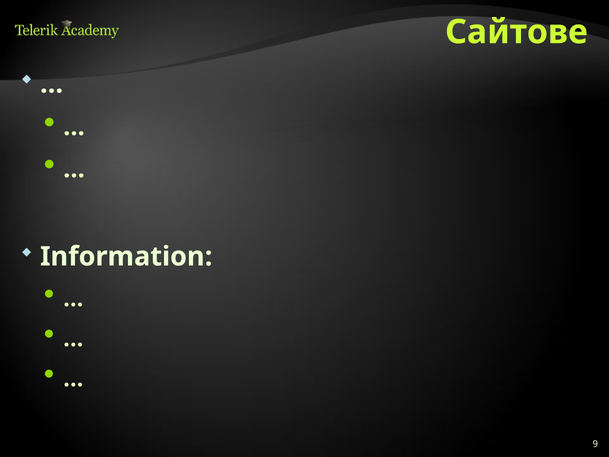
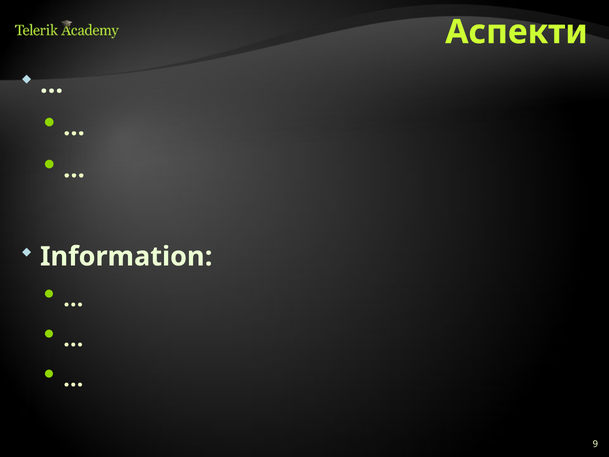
Сайтове: Сайтове -> Аспекти
